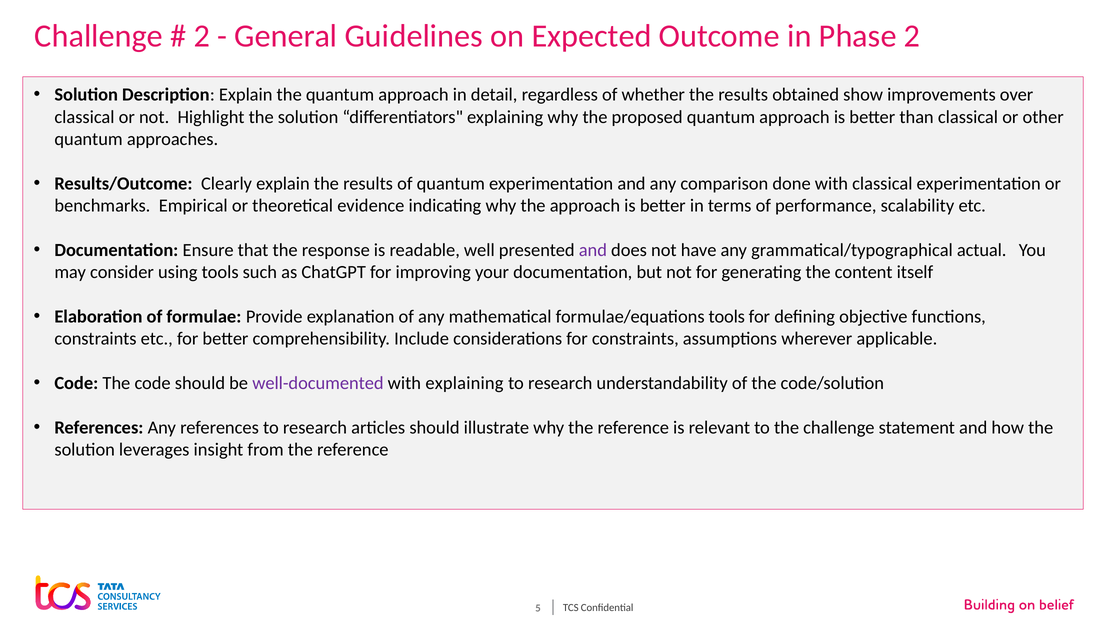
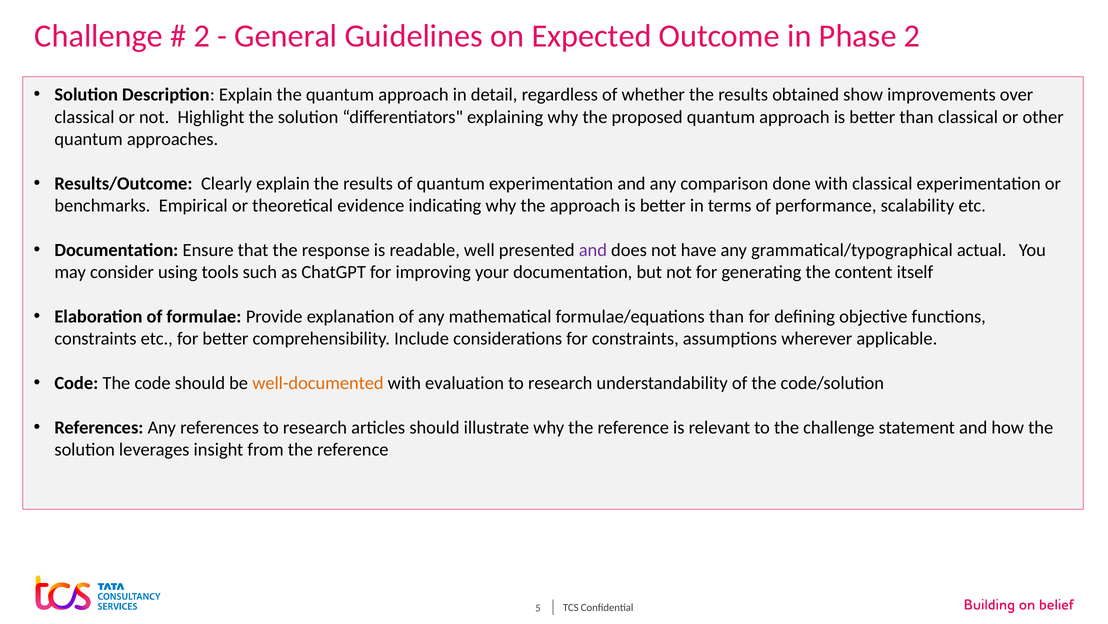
formulae/equations tools: tools -> than
well-documented colour: purple -> orange
with explaining: explaining -> evaluation
